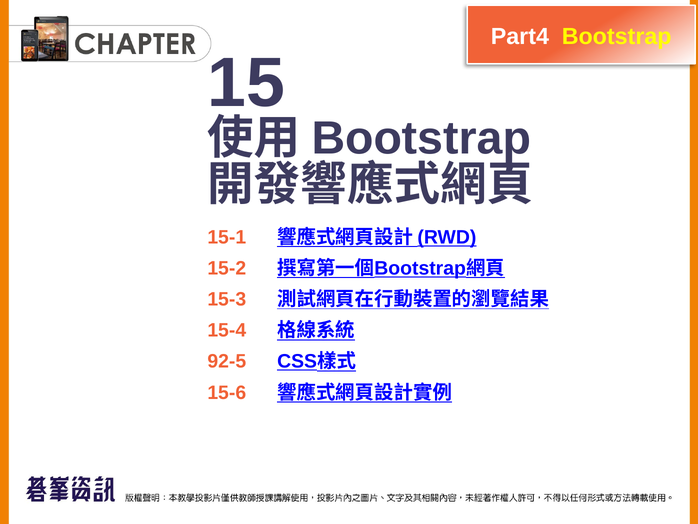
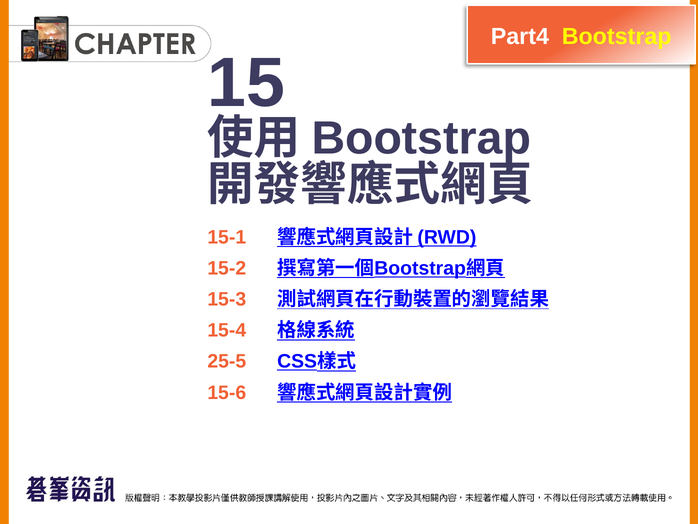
92-5: 92-5 -> 25-5
